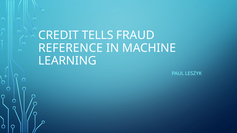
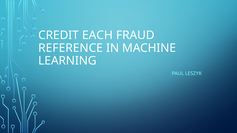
TELLS: TELLS -> EACH
